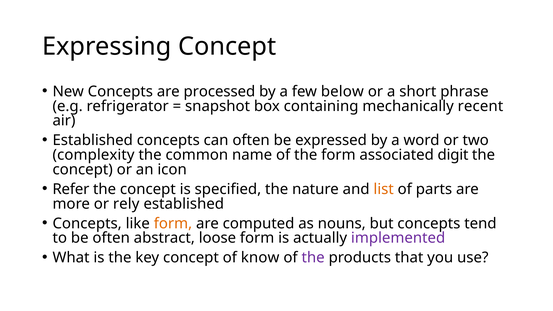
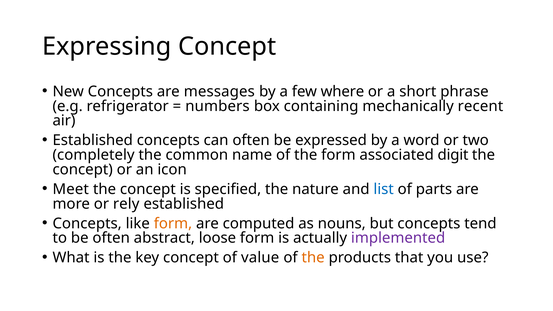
processed: processed -> messages
below: below -> where
snapshot: snapshot -> numbers
complexity: complexity -> completely
Refer: Refer -> Meet
list colour: orange -> blue
know: know -> value
the at (313, 258) colour: purple -> orange
